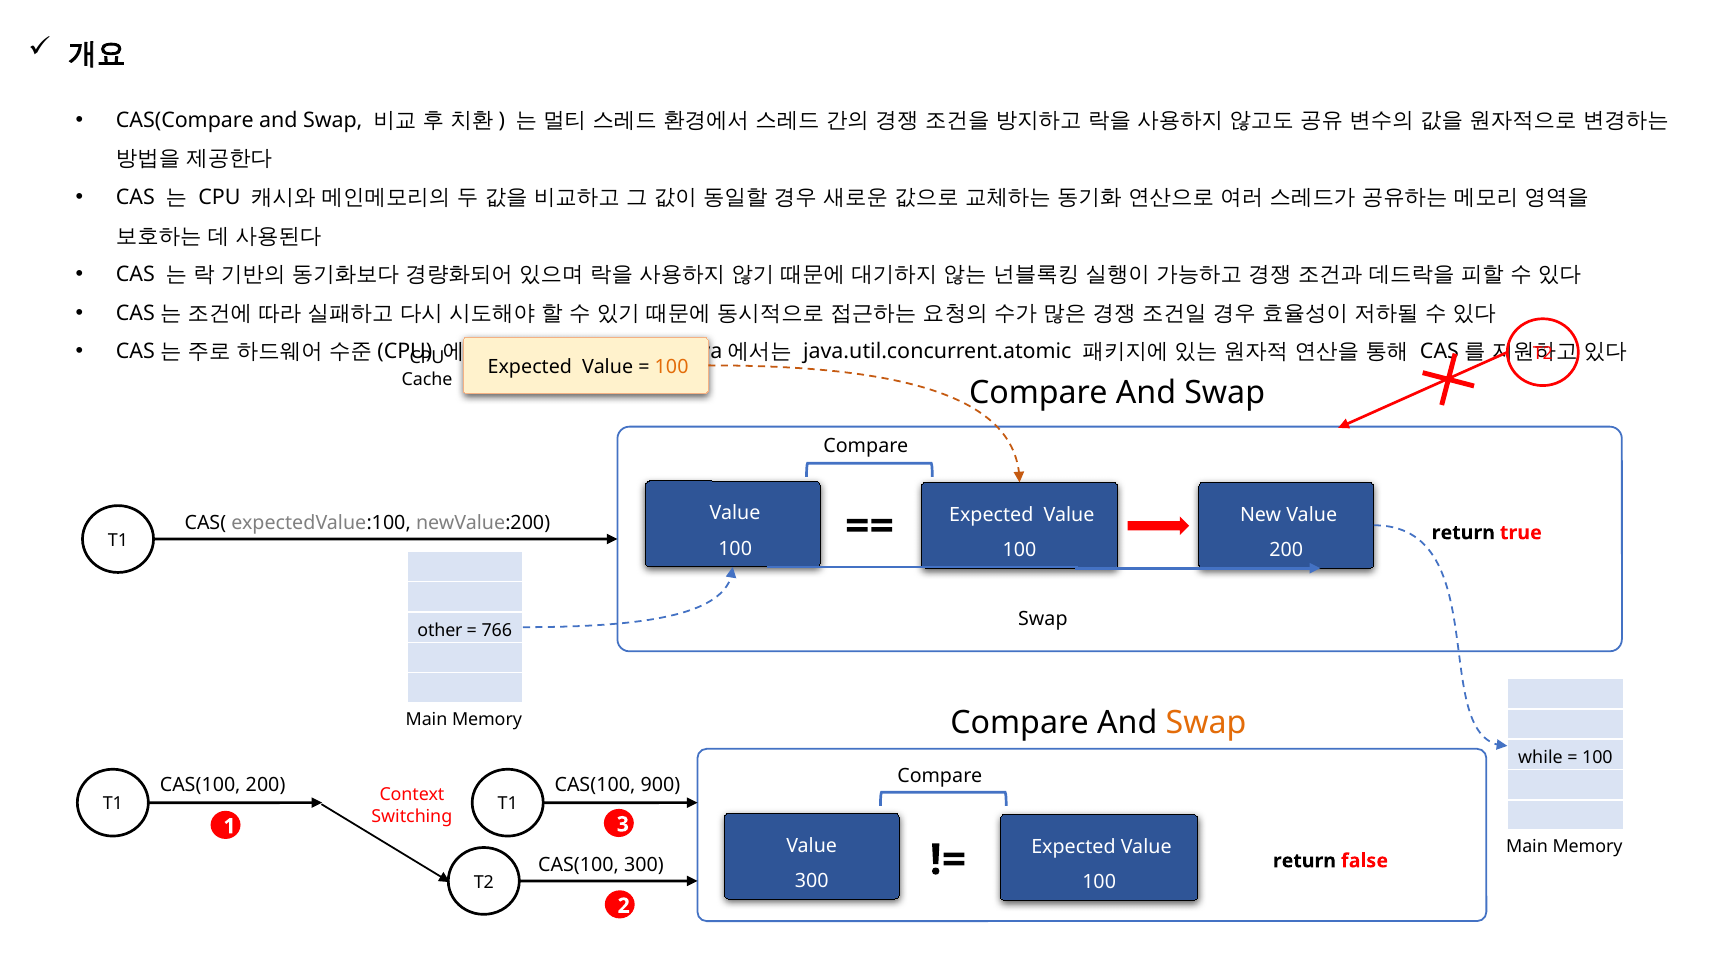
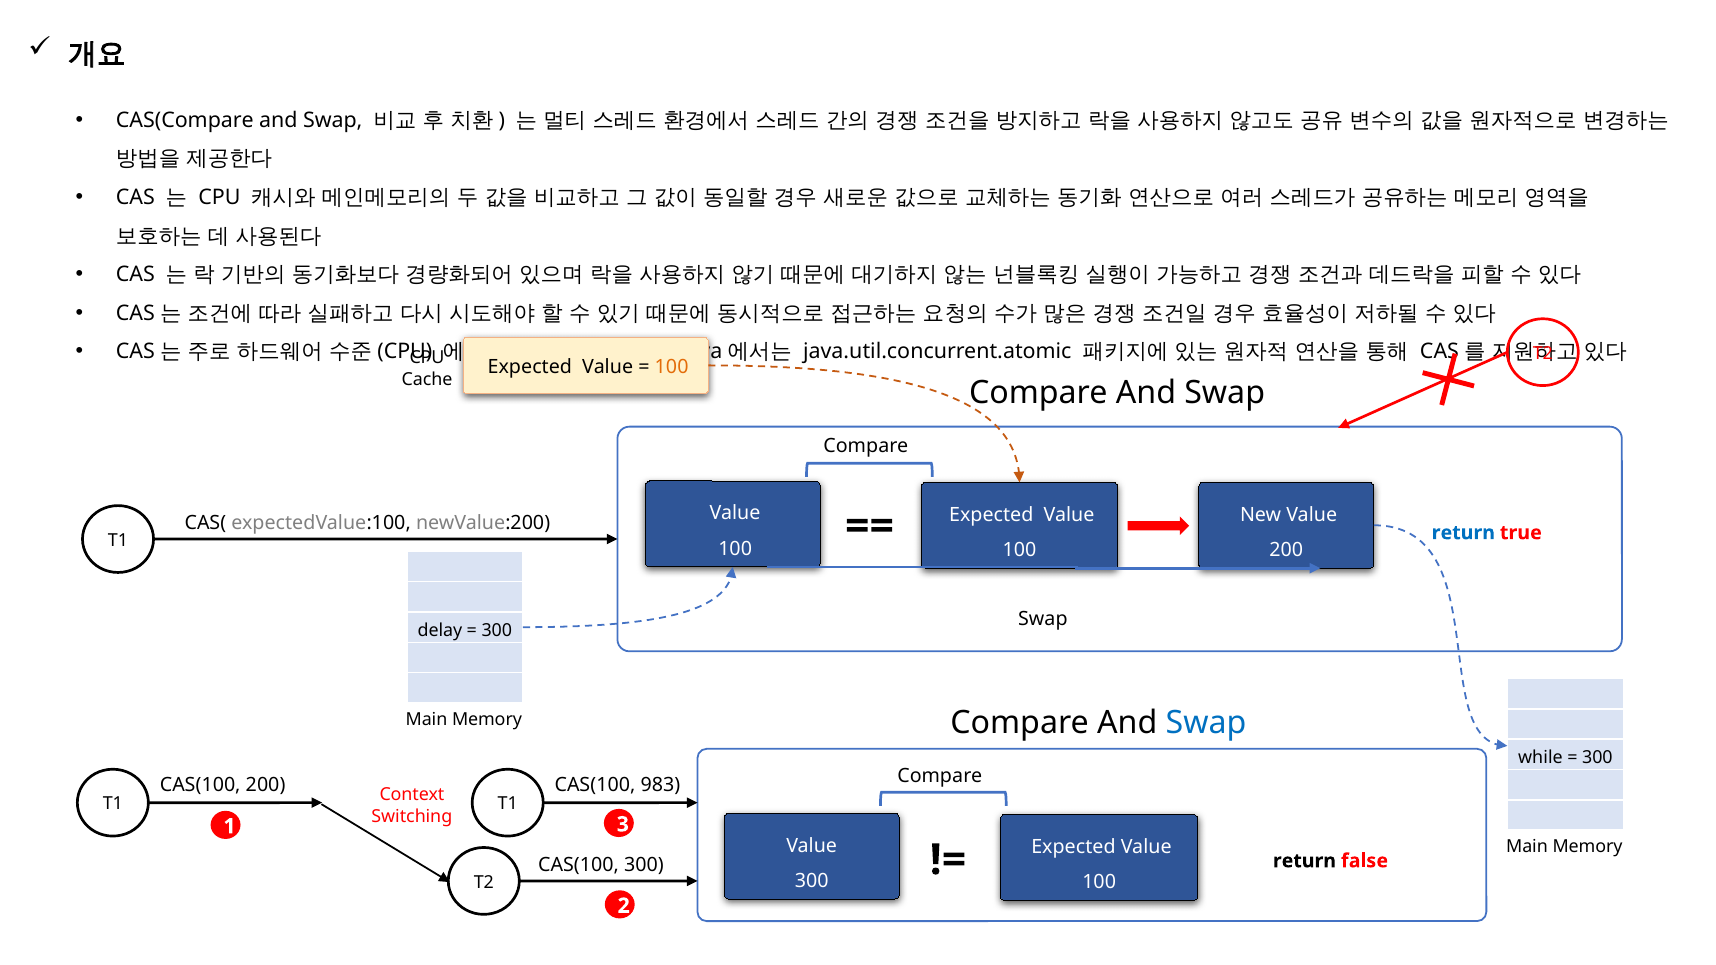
return at (1463, 533) colour: black -> blue
other: other -> delay
766 at (497, 630): 766 -> 300
Swap at (1206, 723) colour: orange -> blue
100 at (1597, 758): 100 -> 300
900: 900 -> 983
